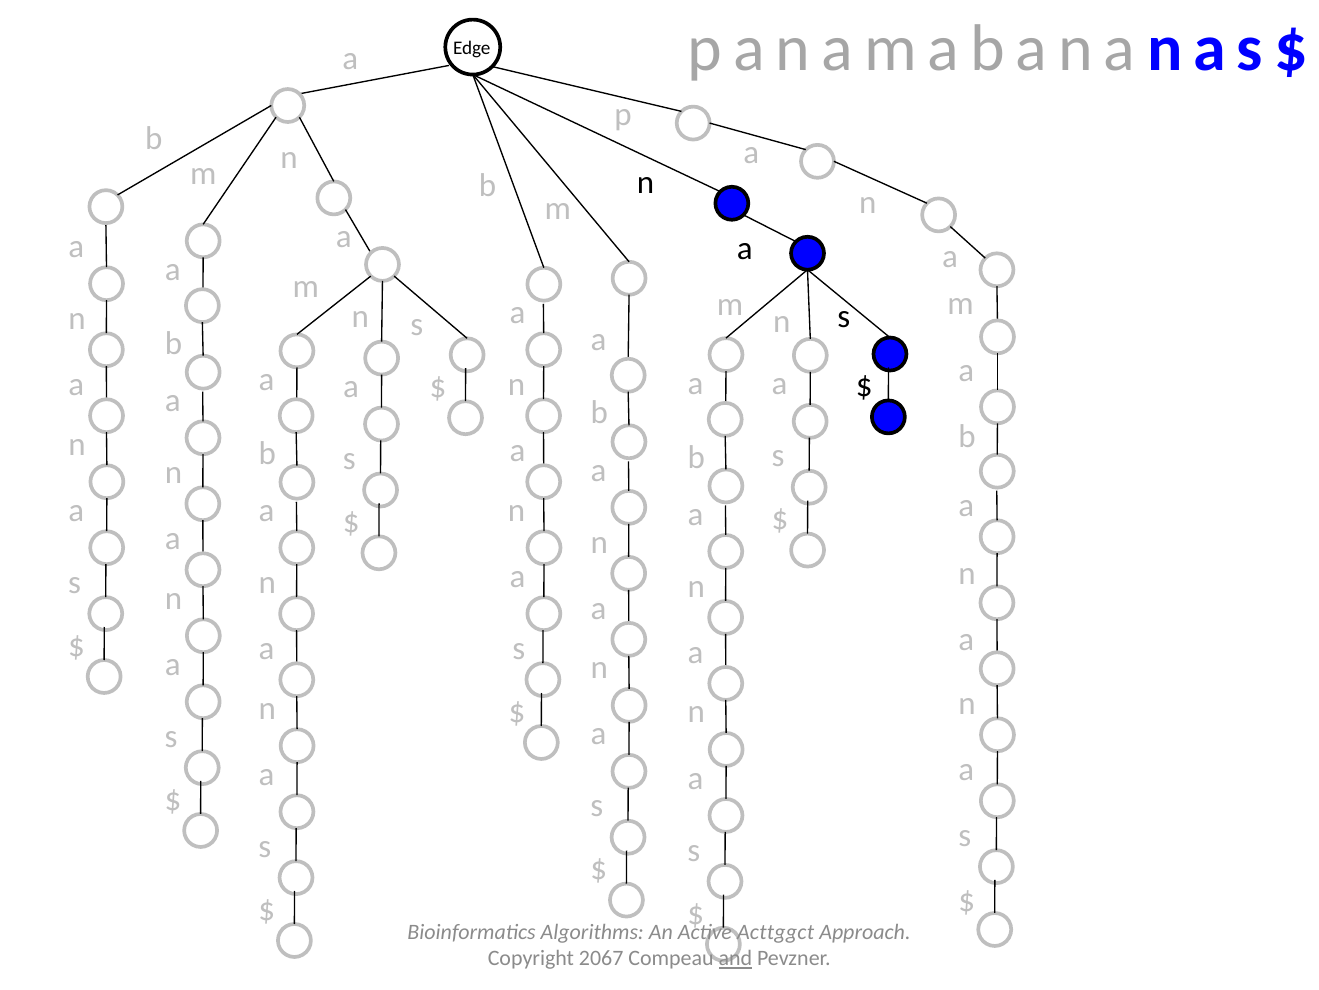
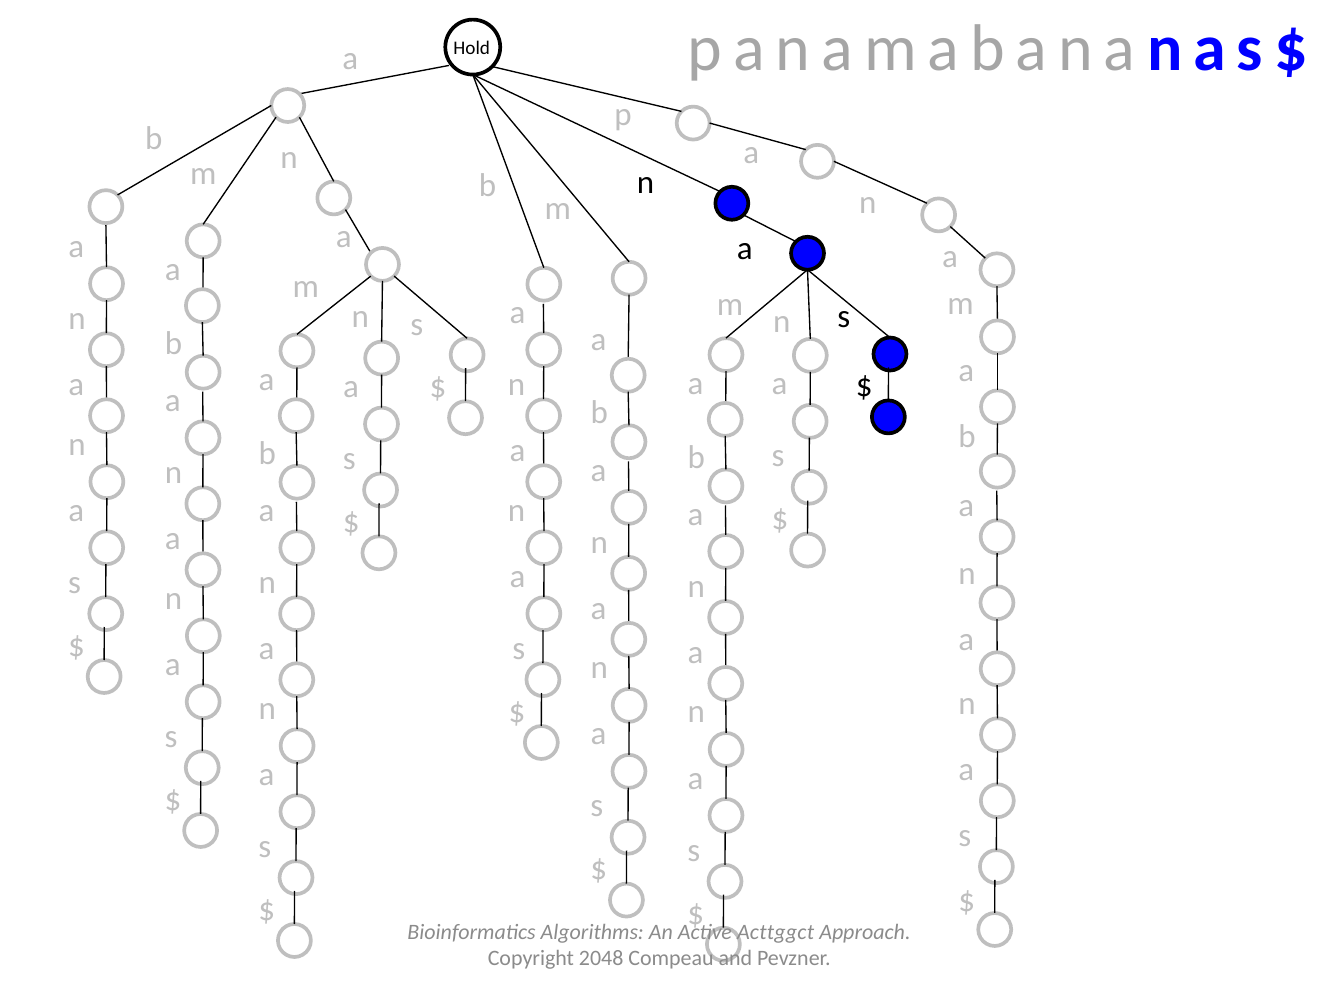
Edge: Edge -> Hold
2067: 2067 -> 2048
and underline: present -> none
